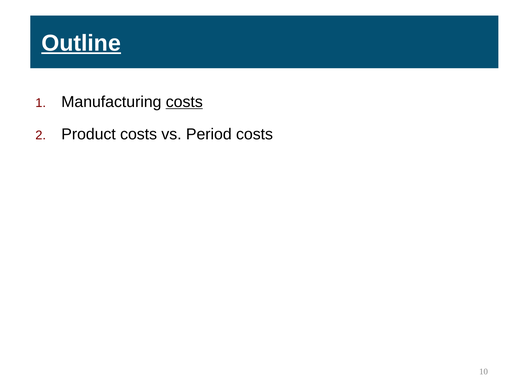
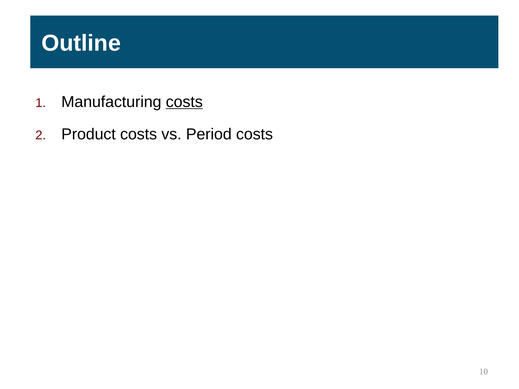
Outline underline: present -> none
